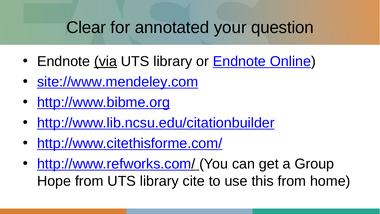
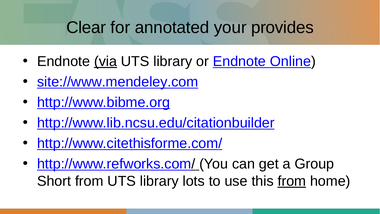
question: question -> provides
Hope: Hope -> Short
cite: cite -> lots
from at (292, 181) underline: none -> present
